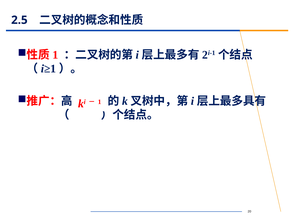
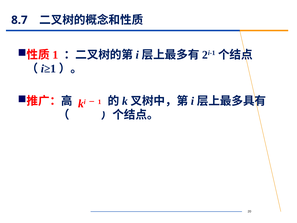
2.5: 2.5 -> 8.7
